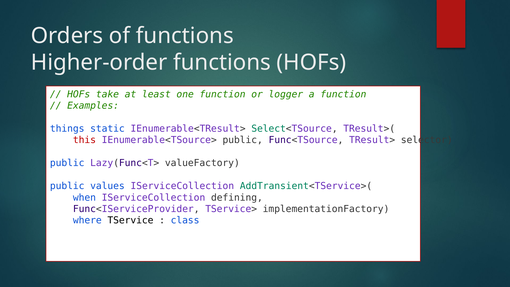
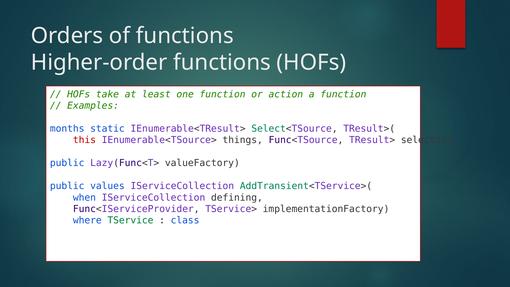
logger: logger -> action
things: things -> months
IEnumerable<TSource> public: public -> things
TService colour: black -> green
